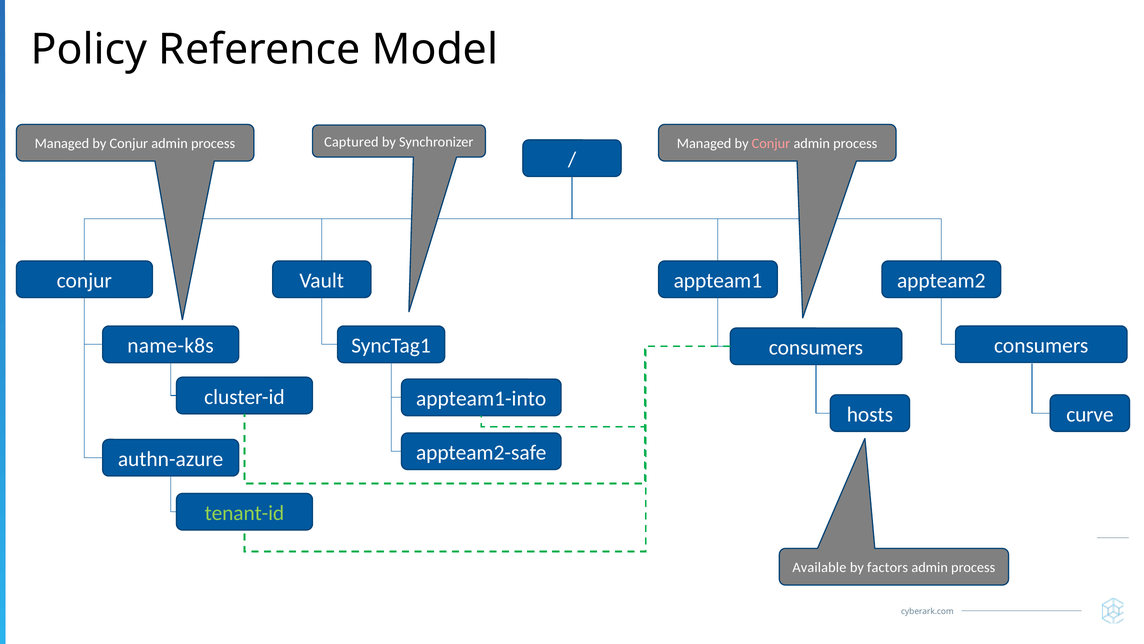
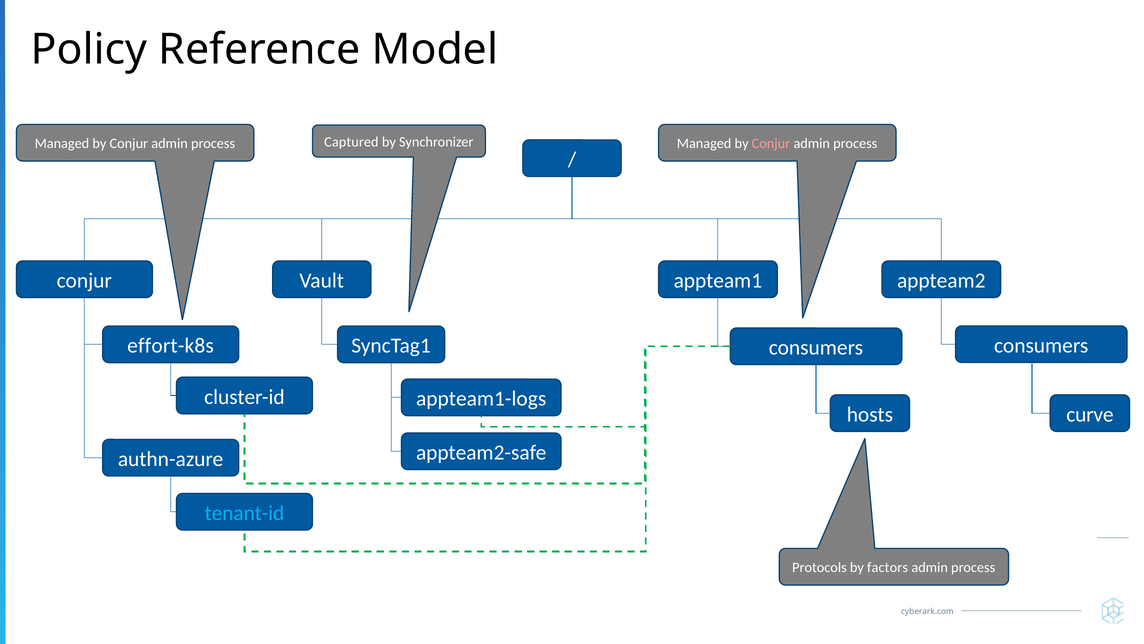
name-k8s: name-k8s -> effort-k8s
appteam1-into: appteam1-into -> appteam1-logs
tenant-id colour: light green -> light blue
Available: Available -> Protocols
